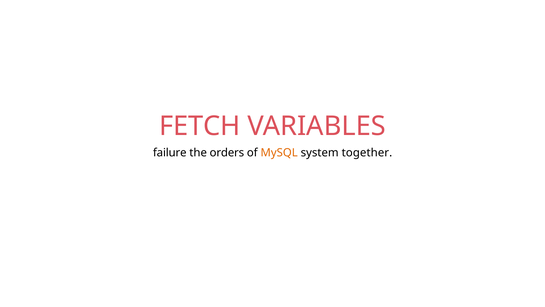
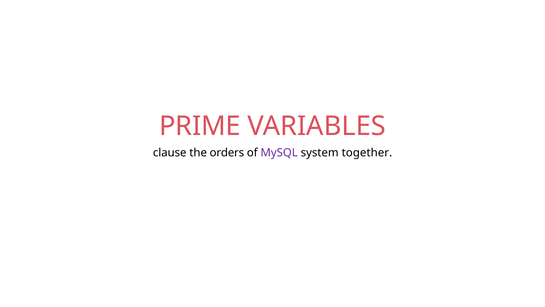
FETCH: FETCH -> PRIME
failure: failure -> clause
MySQL colour: orange -> purple
